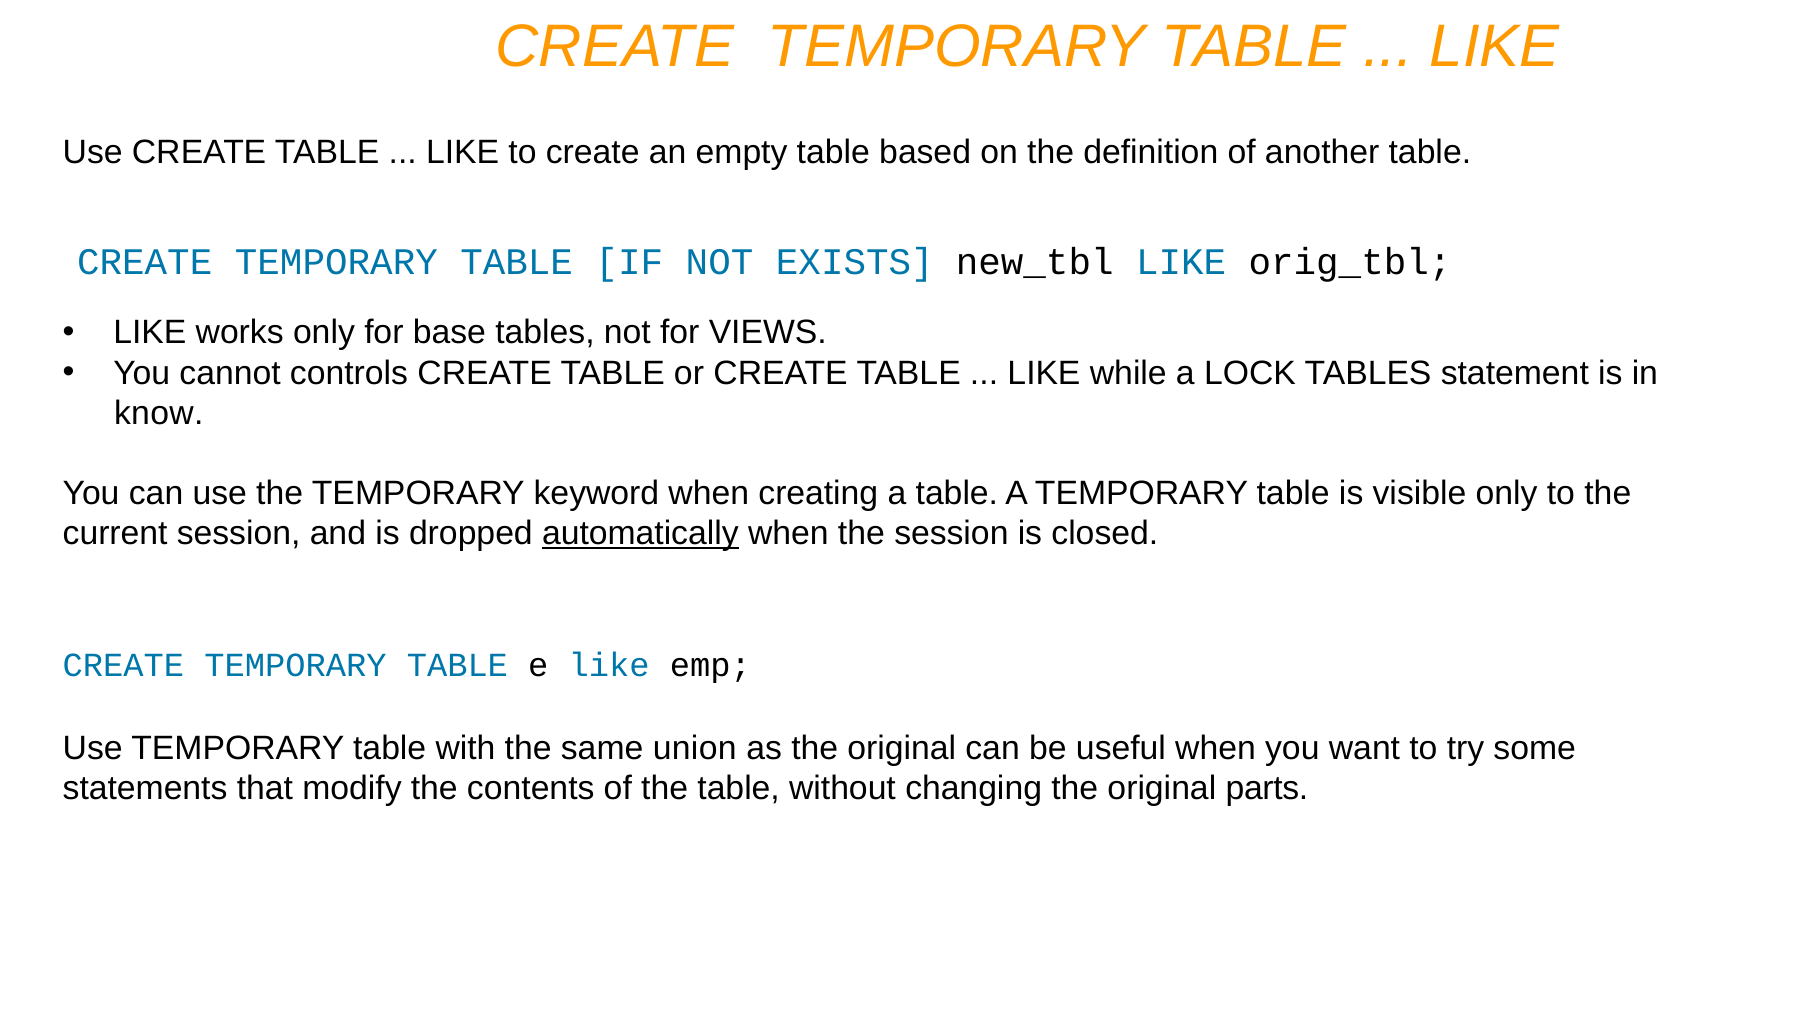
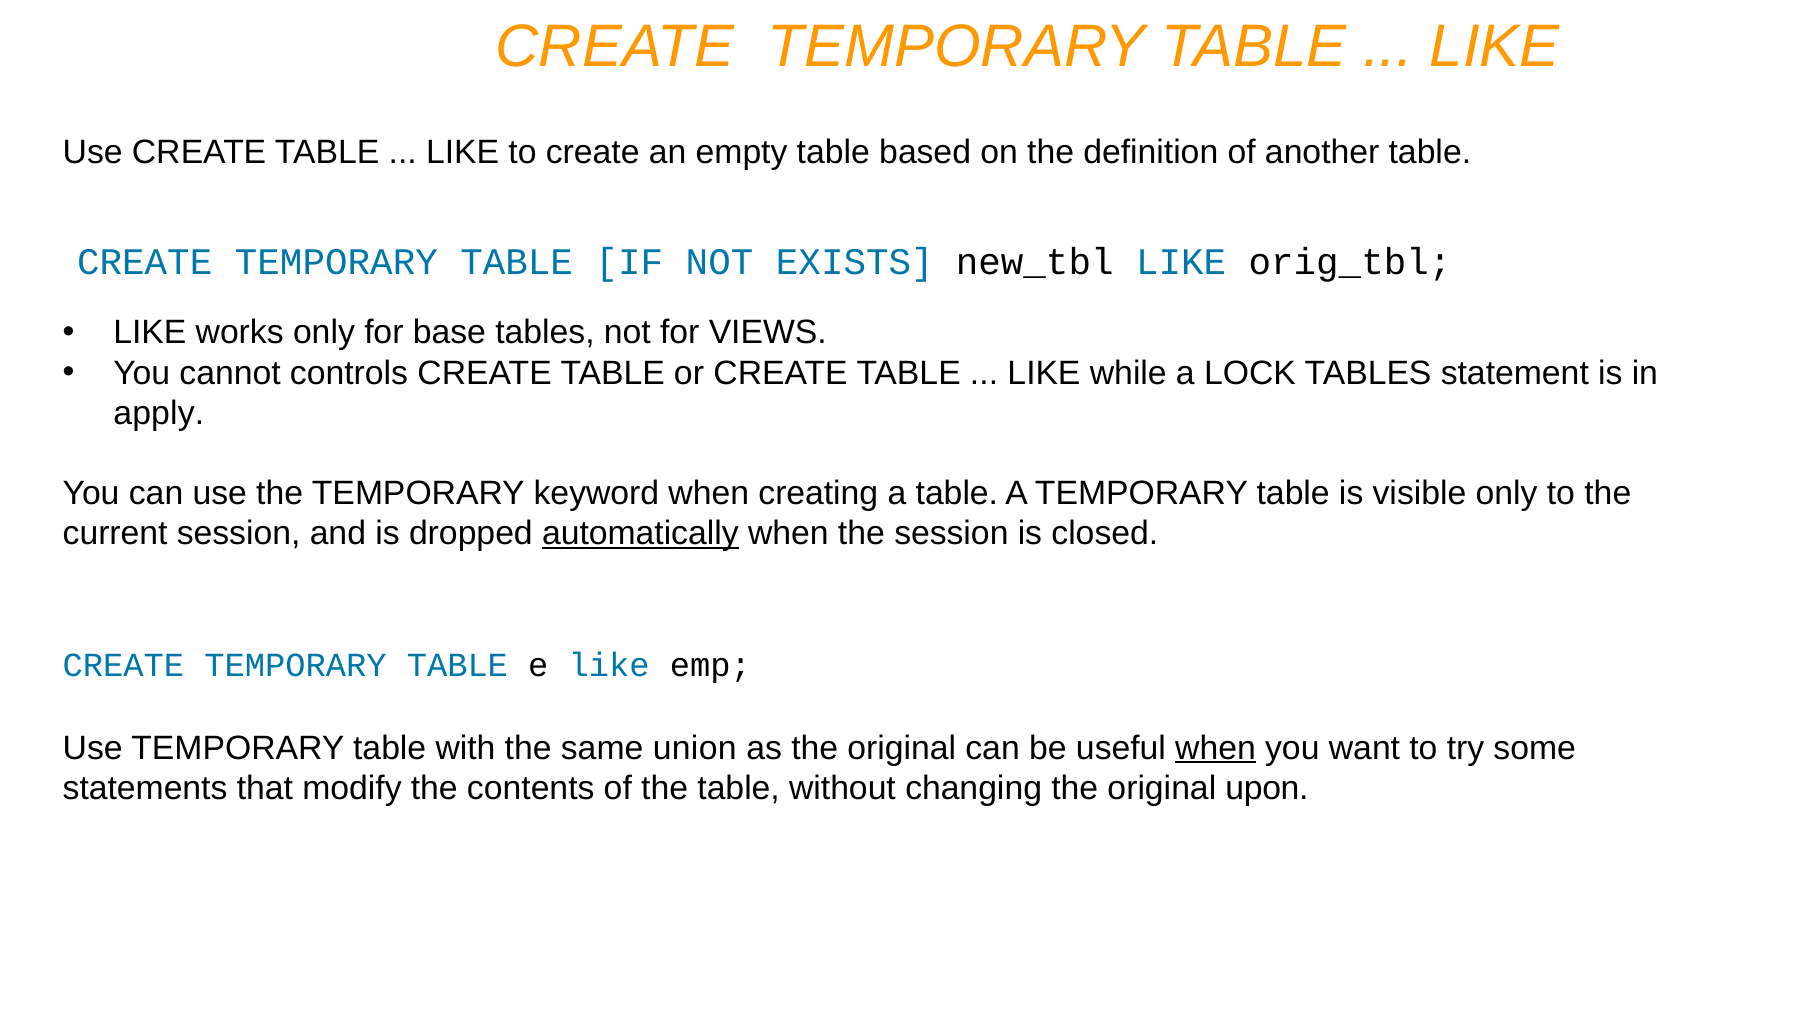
know: know -> apply
when at (1215, 748) underline: none -> present
parts: parts -> upon
